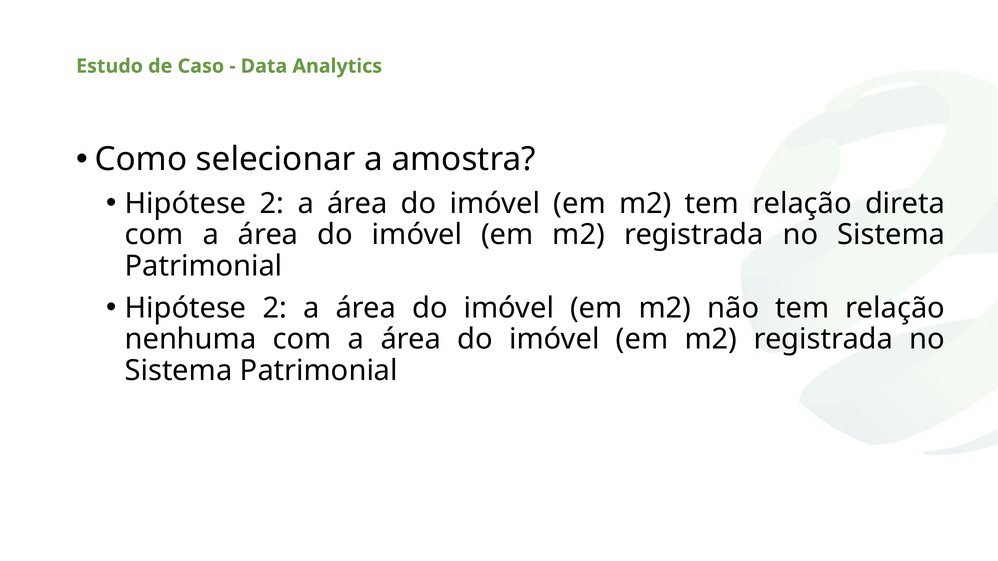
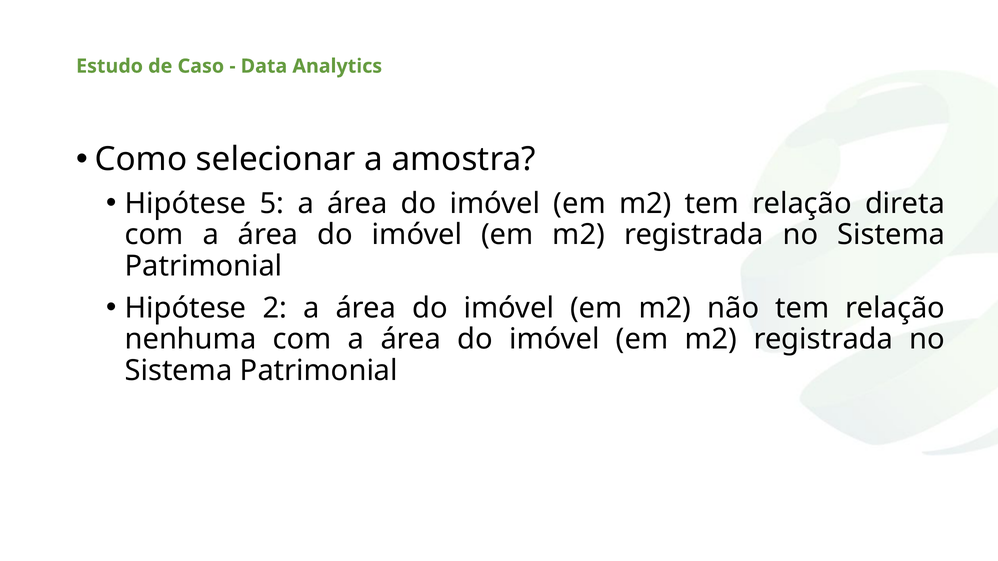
2 at (272, 204): 2 -> 5
